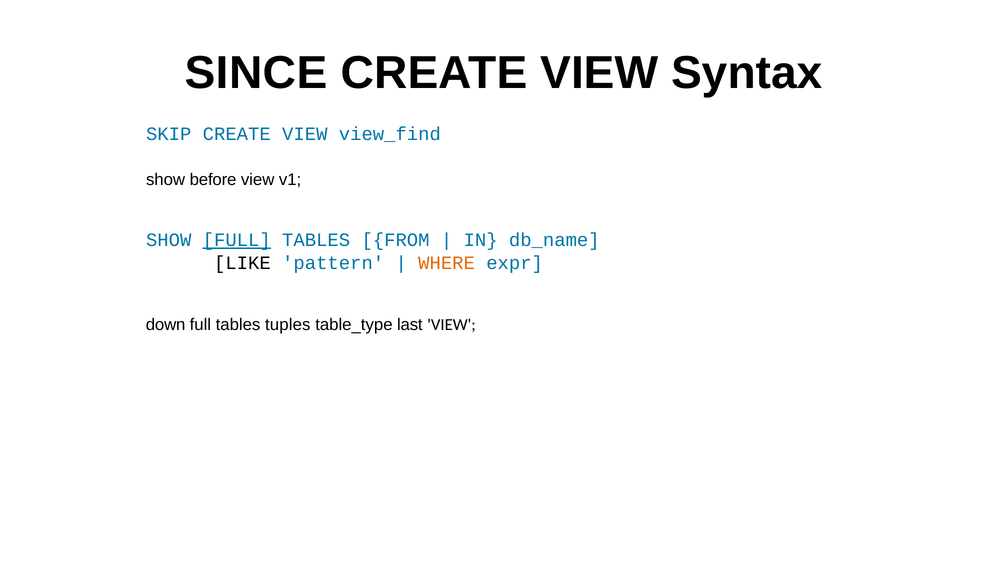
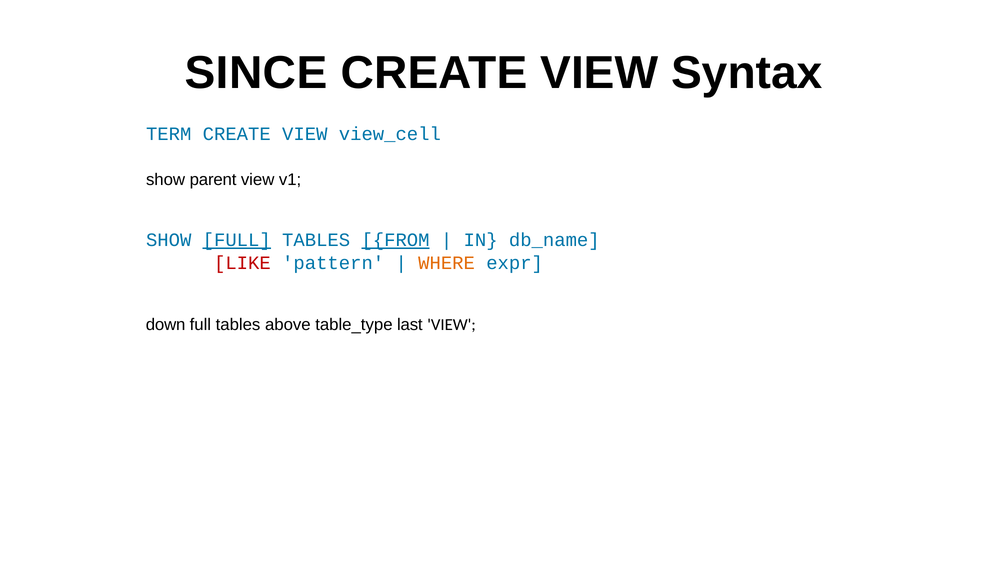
SKIP: SKIP -> TERM
view_find: view_find -> view_cell
before: before -> parent
FROM underline: none -> present
LIKE colour: black -> red
tuples: tuples -> above
